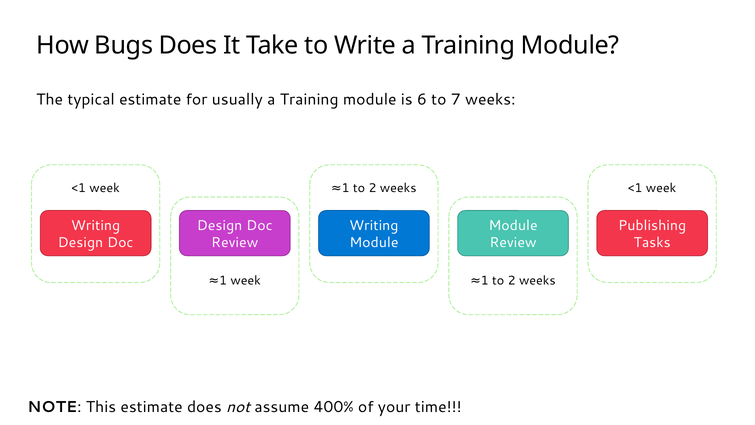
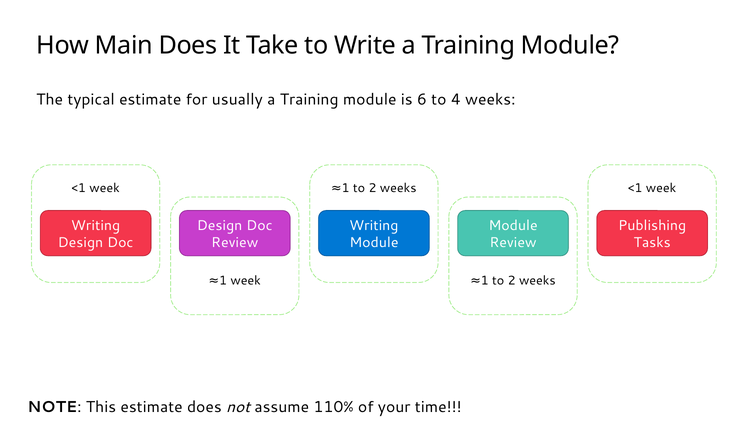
Bugs: Bugs -> Main
7: 7 -> 4
400%: 400% -> 110%
